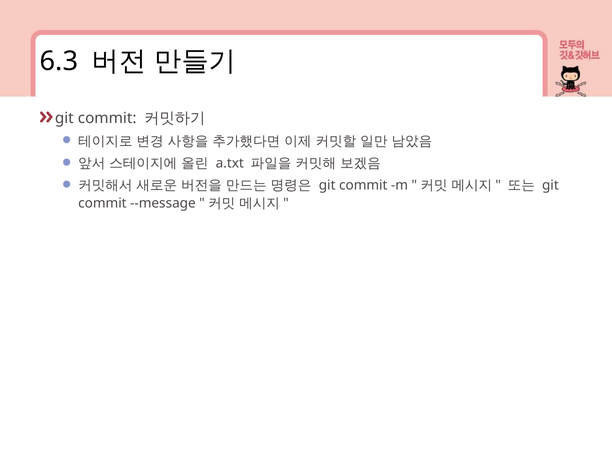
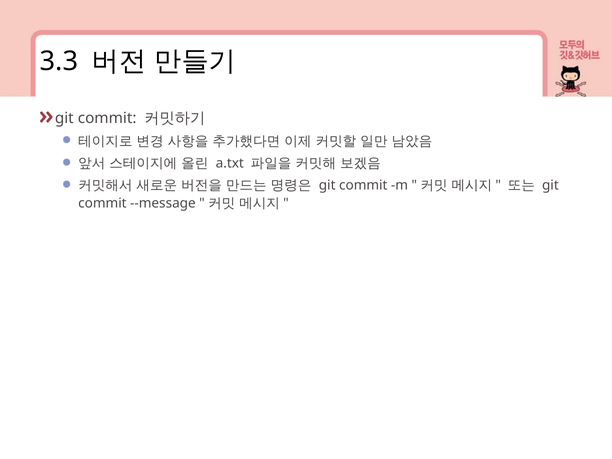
6.3: 6.3 -> 3.3
